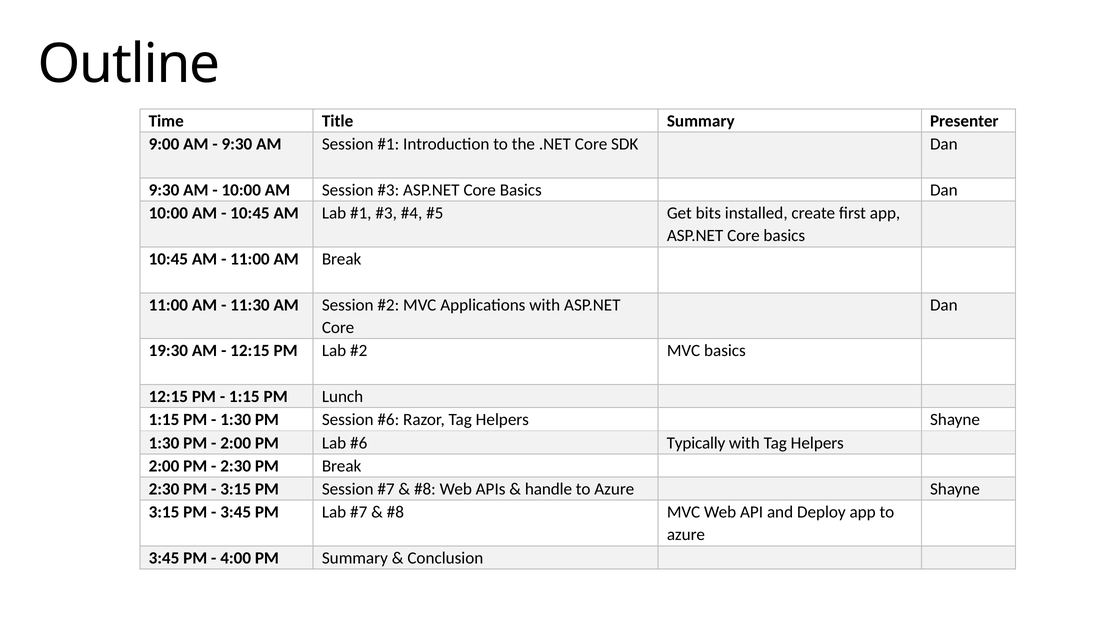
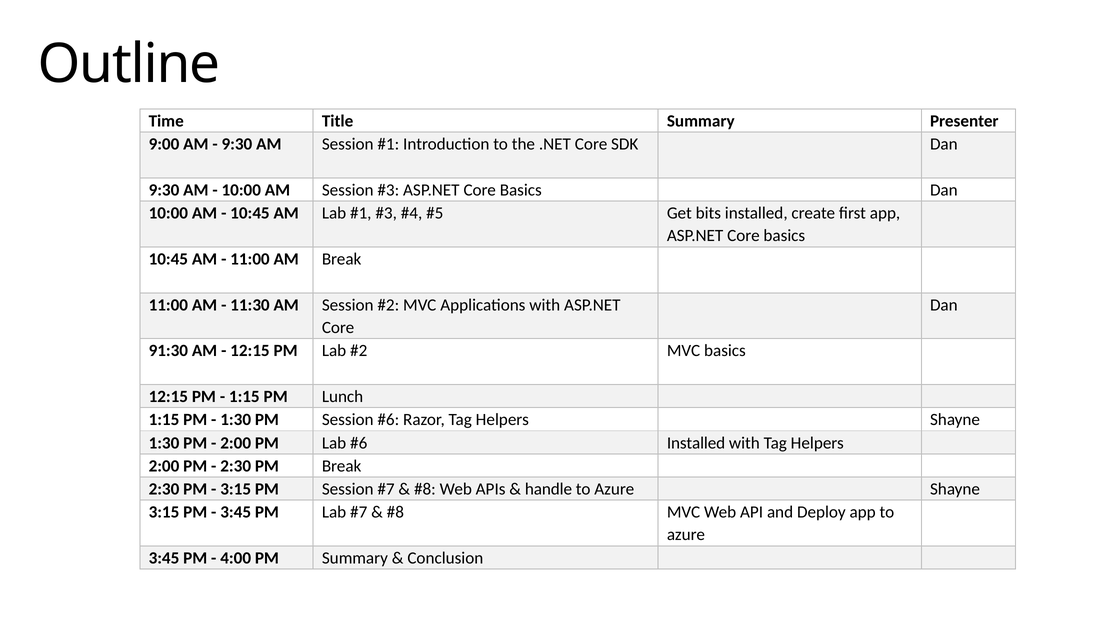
19:30: 19:30 -> 91:30
Typically at (696, 443): Typically -> Installed
